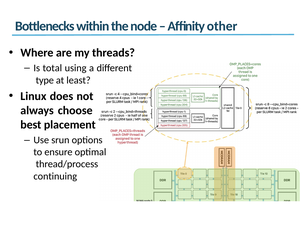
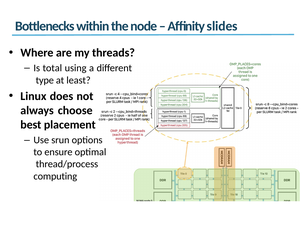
other: other -> slides
continuing: continuing -> computing
